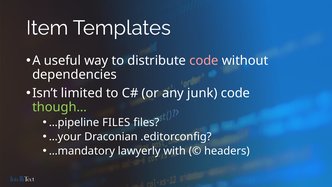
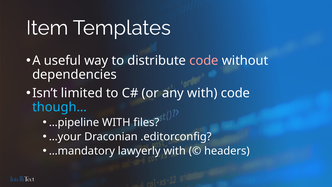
any junk: junk -> with
though… colour: light green -> light blue
…pipeline FILES: FILES -> WITH
